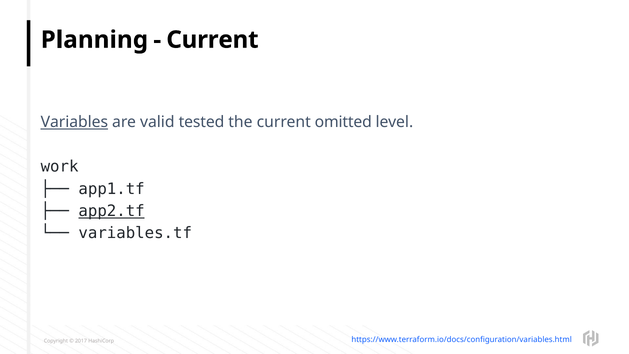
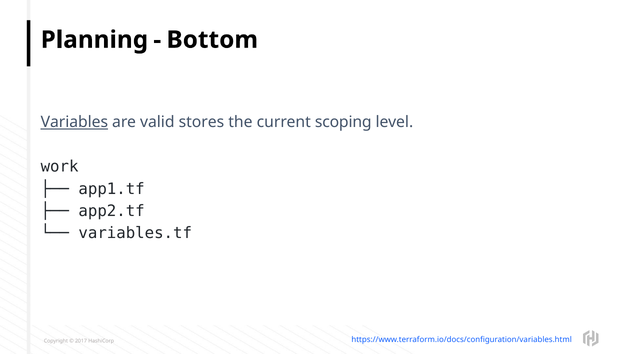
Current at (212, 40): Current -> Bottom
tested: tested -> stores
omitted: omitted -> scoping
app2.tf underline: present -> none
